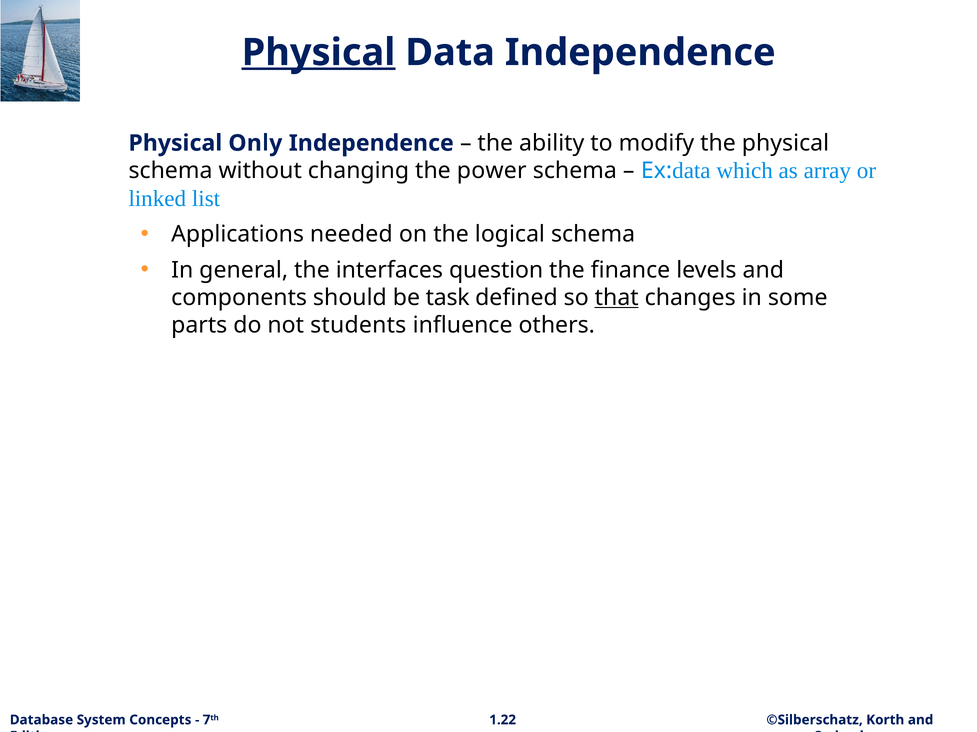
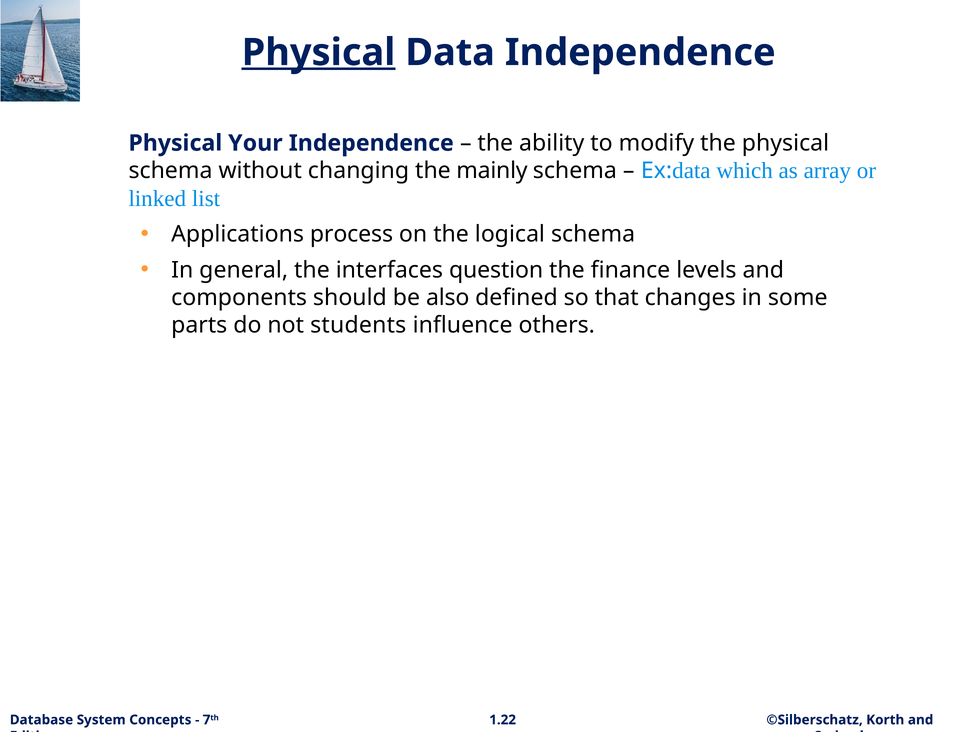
Only: Only -> Your
power: power -> mainly
needed: needed -> process
task: task -> also
that underline: present -> none
